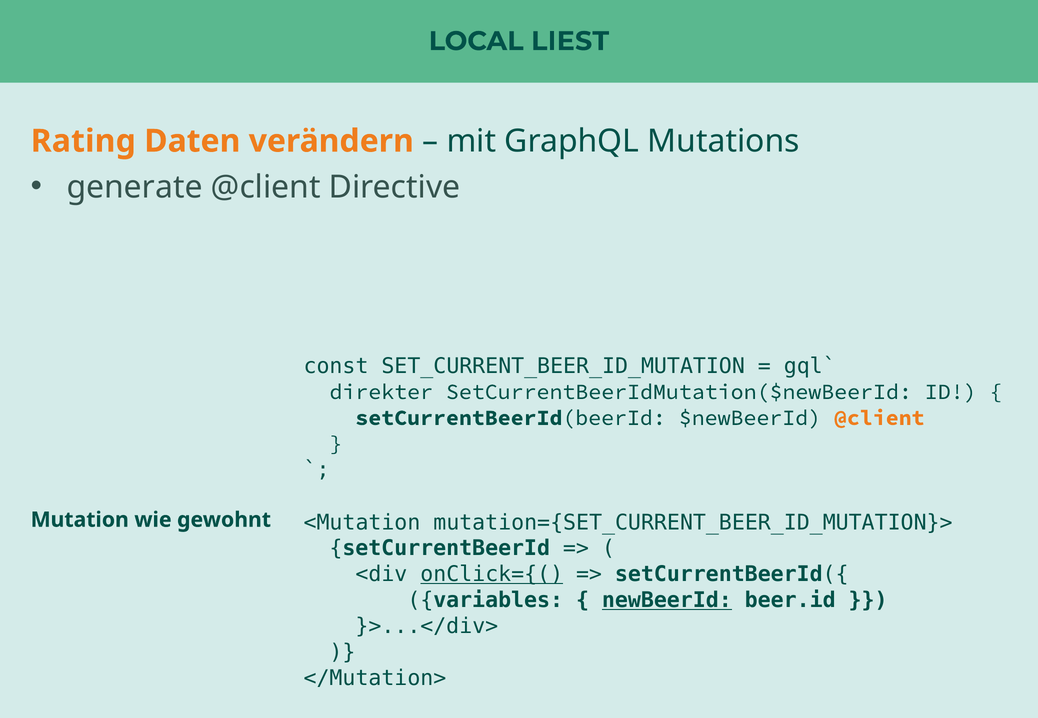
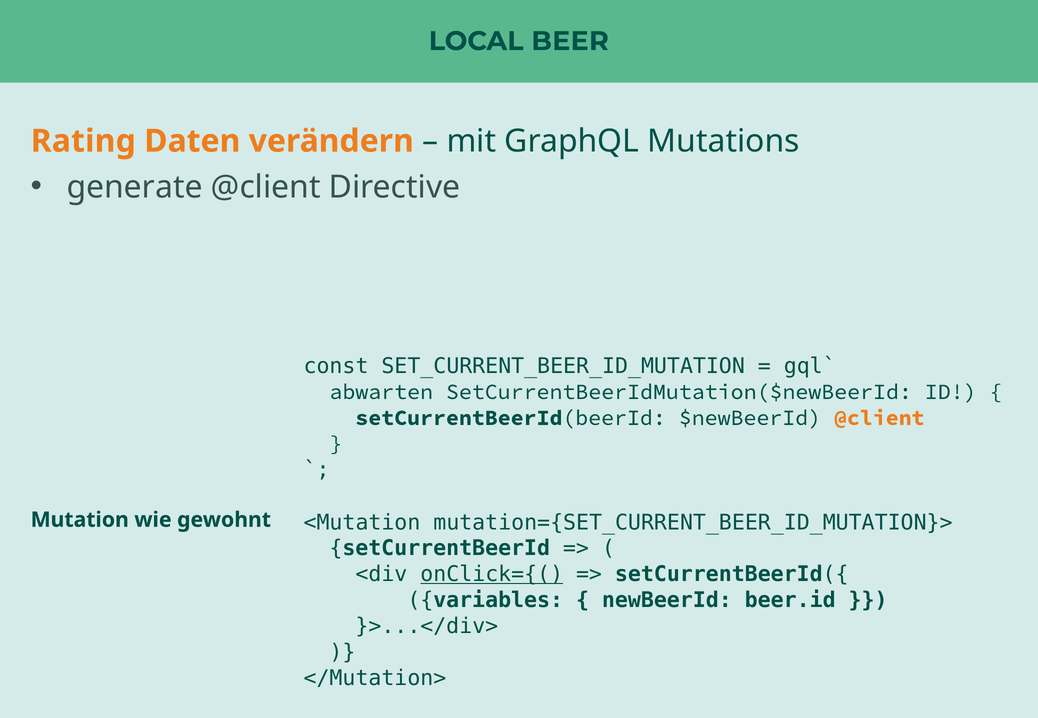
LIEST: LIEST -> BEER
direkter: direkter -> abwarten
newBeerId underline: present -> none
